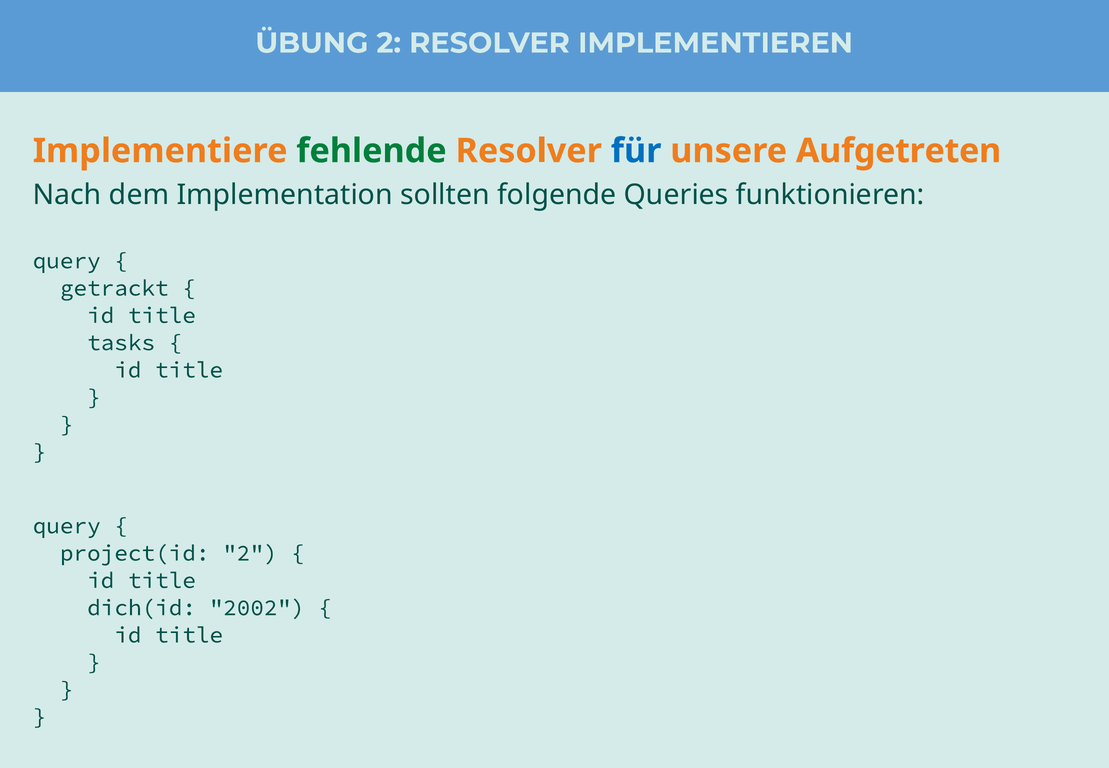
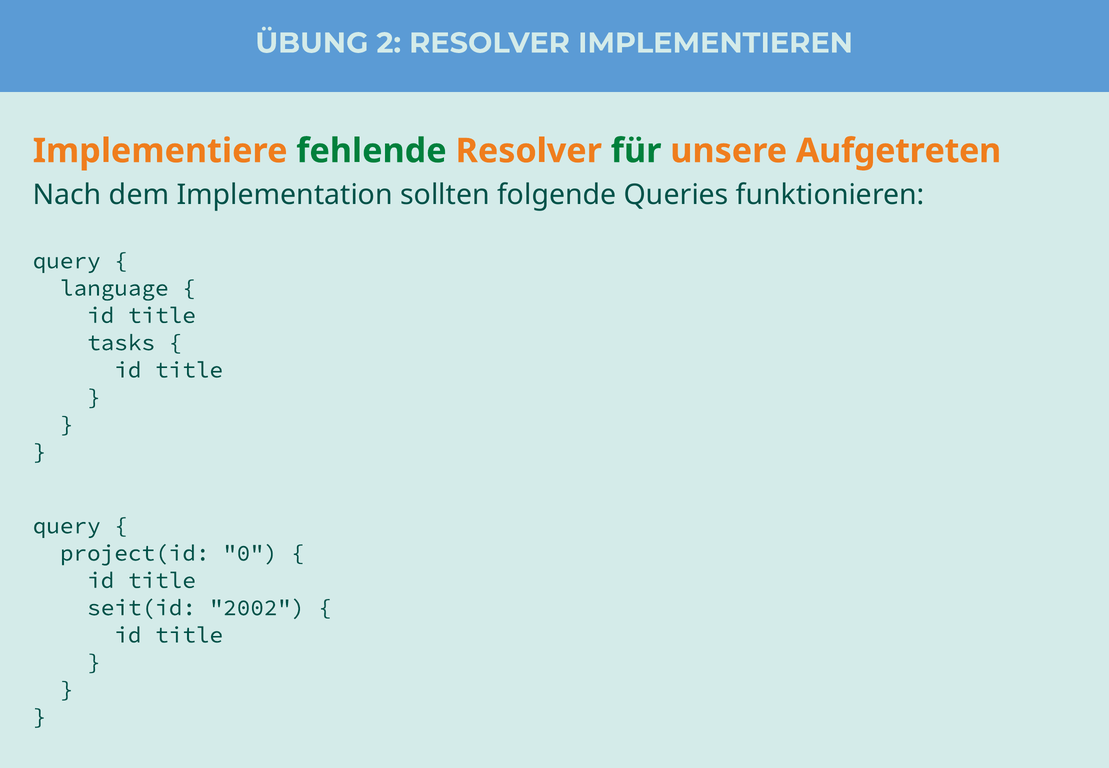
für colour: blue -> green
getrackt: getrackt -> language
project(id 2: 2 -> 0
dich(id: dich(id -> seit(id
